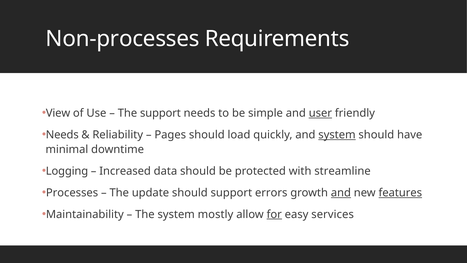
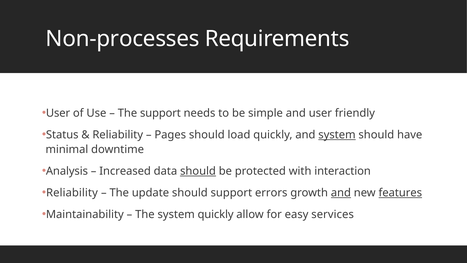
View at (58, 113): View -> User
user at (320, 113) underline: present -> none
Needs at (62, 135): Needs -> Status
Logging: Logging -> Analysis
should at (198, 171) underline: none -> present
streamline: streamline -> interaction
Processes at (72, 193): Processes -> Reliability
system mostly: mostly -> quickly
for underline: present -> none
